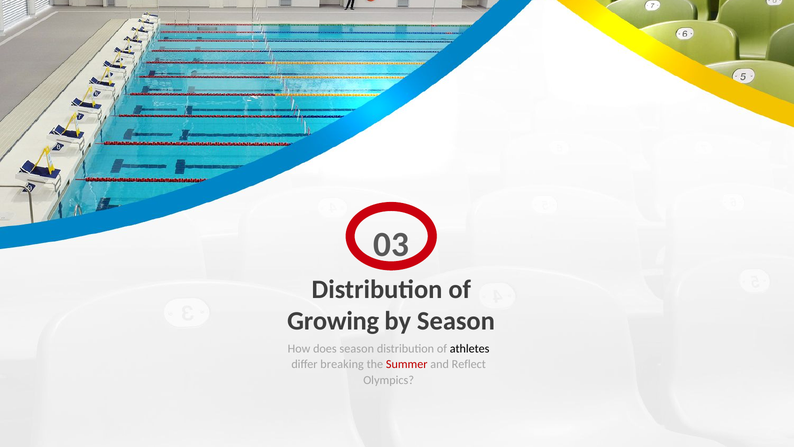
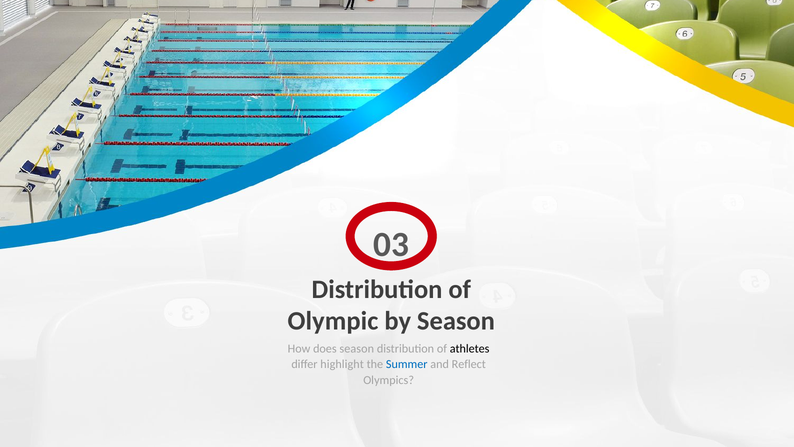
Growing: Growing -> Olympic
breaking: breaking -> highlight
Summer colour: red -> blue
